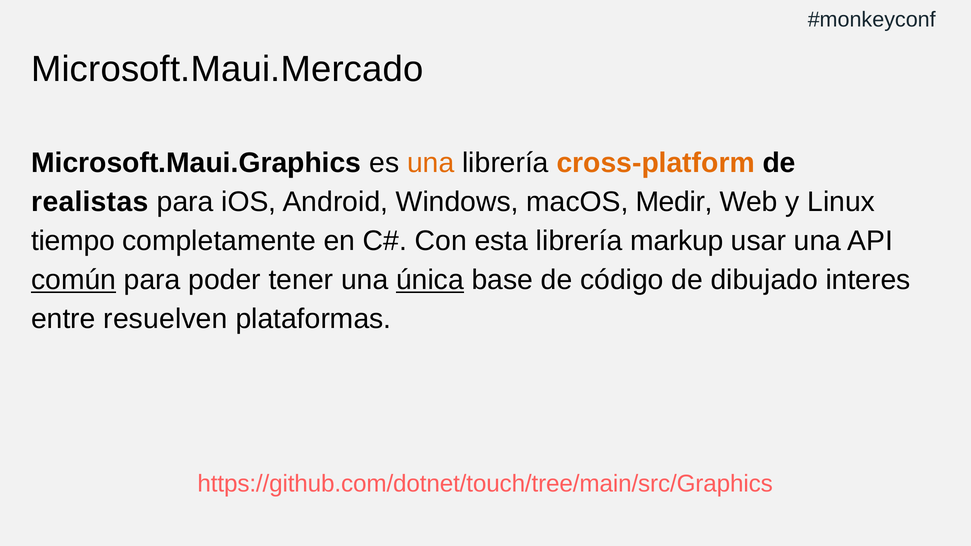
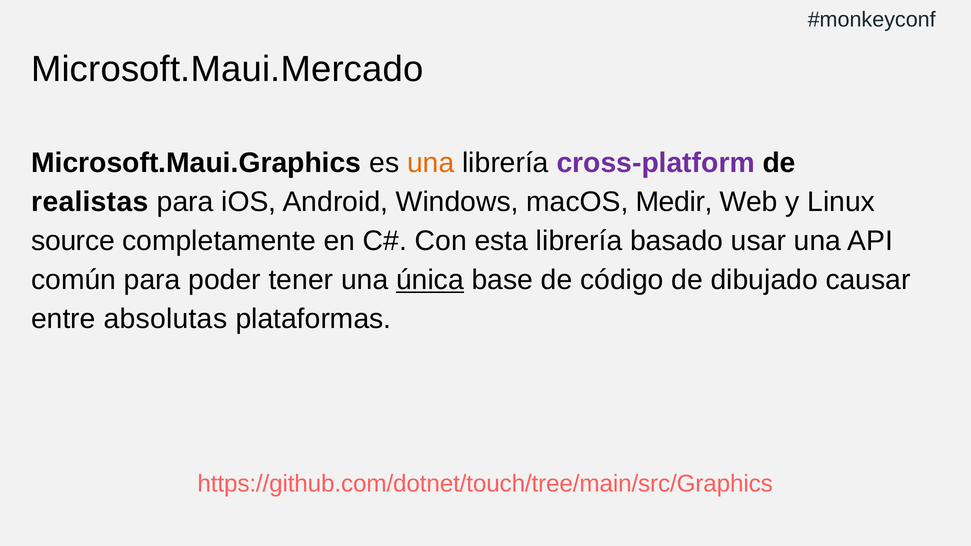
cross-platform colour: orange -> purple
tiempo: tiempo -> source
markup: markup -> basado
común underline: present -> none
interes: interes -> causar
resuelven: resuelven -> absolutas
